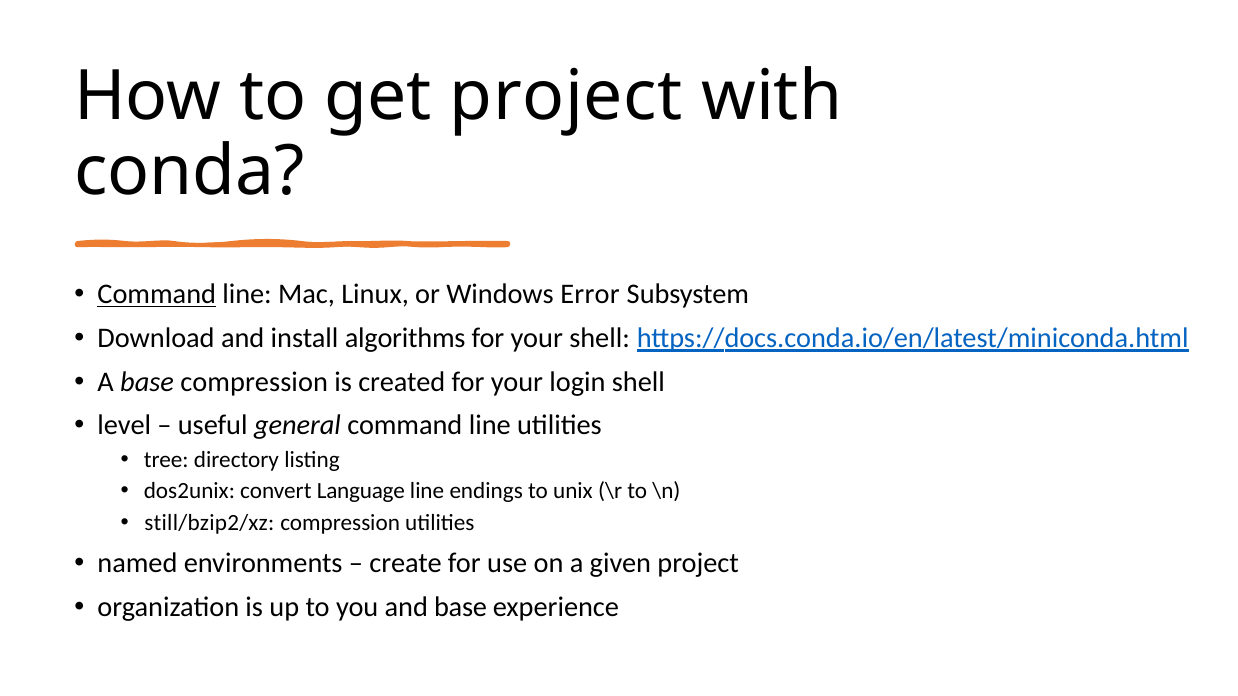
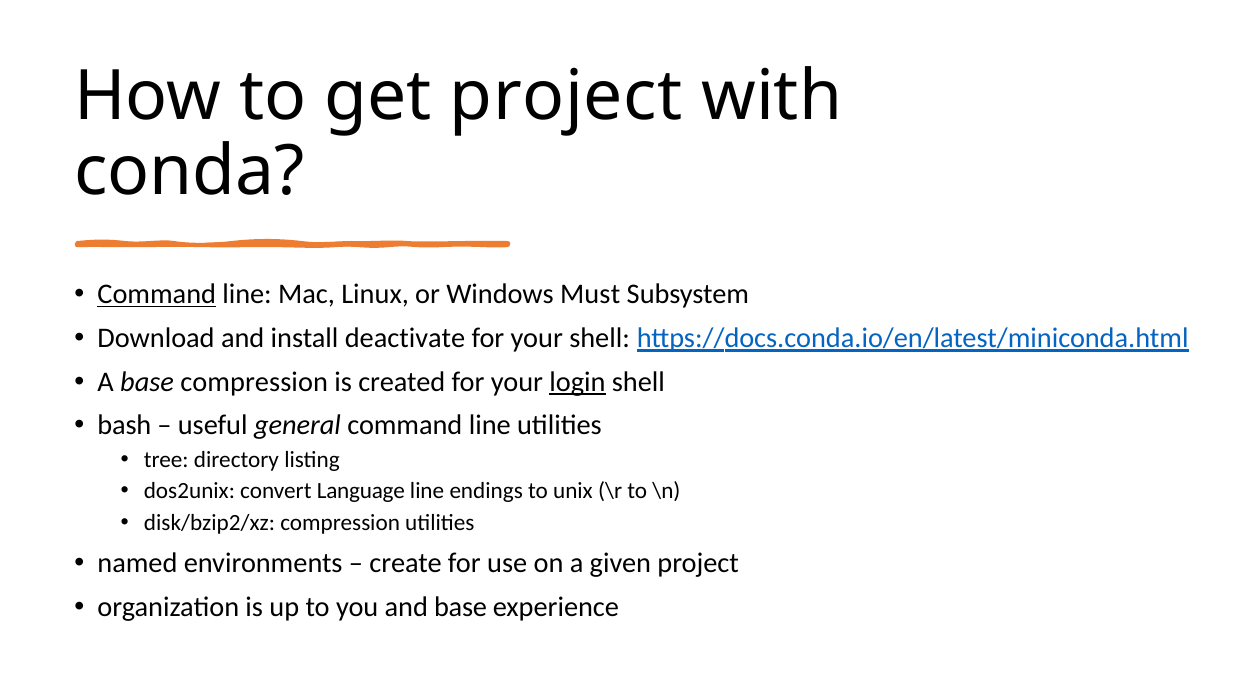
Error: Error -> Must
algorithms: algorithms -> deactivate
login underline: none -> present
level: level -> bash
still/bzip2/xz: still/bzip2/xz -> disk/bzip2/xz
